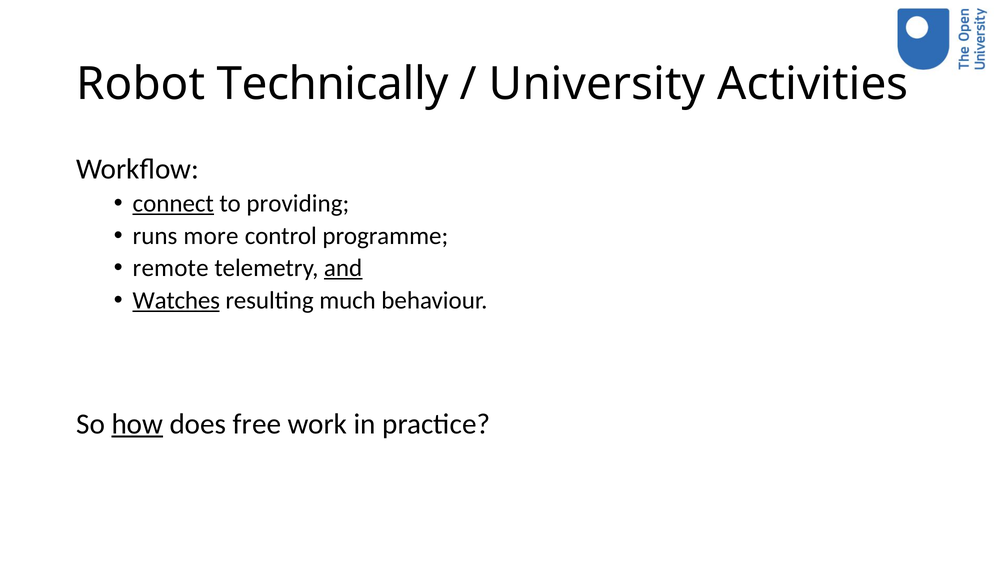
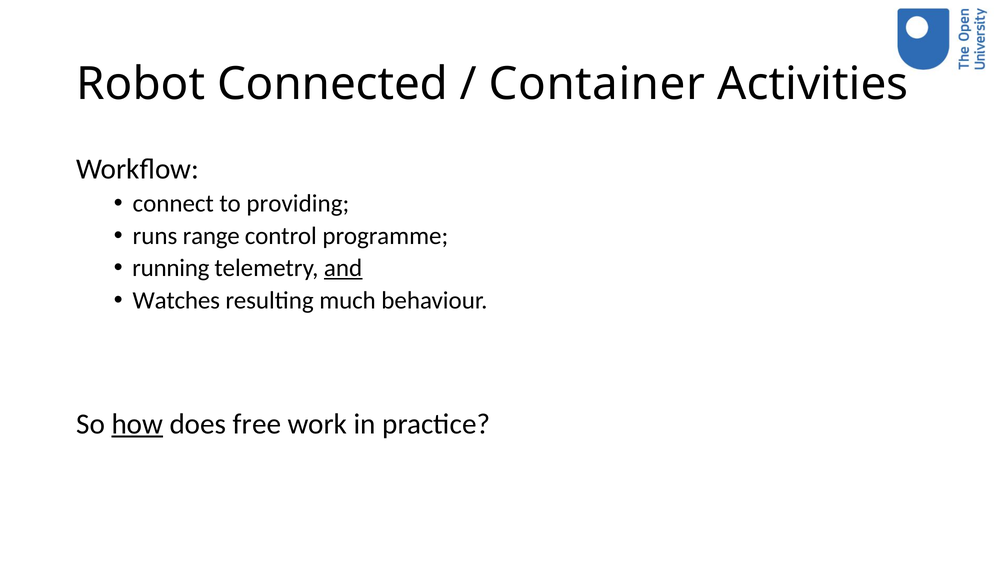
Technically: Technically -> Connected
University: University -> Container
connect underline: present -> none
more: more -> range
remote: remote -> running
Watches underline: present -> none
